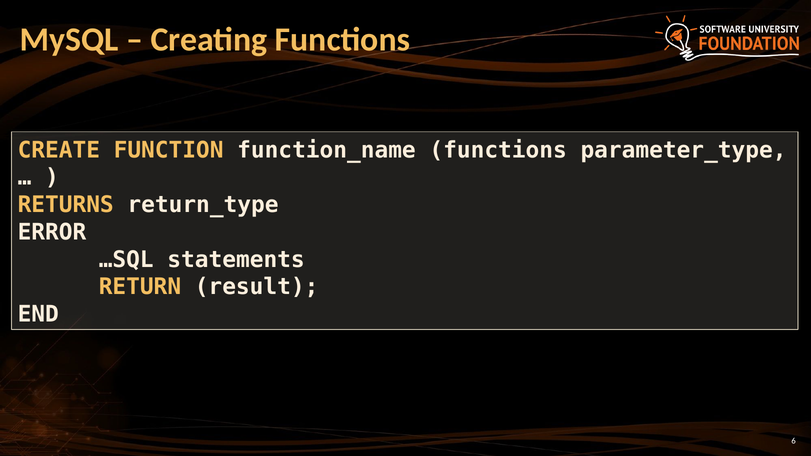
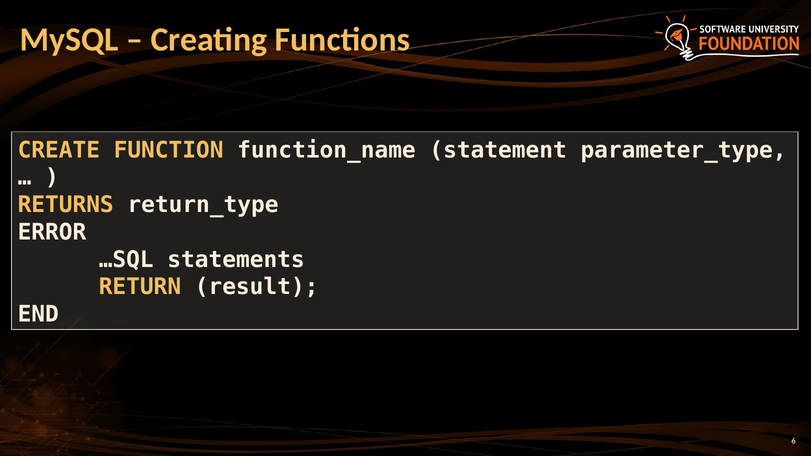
function_name functions: functions -> statement
